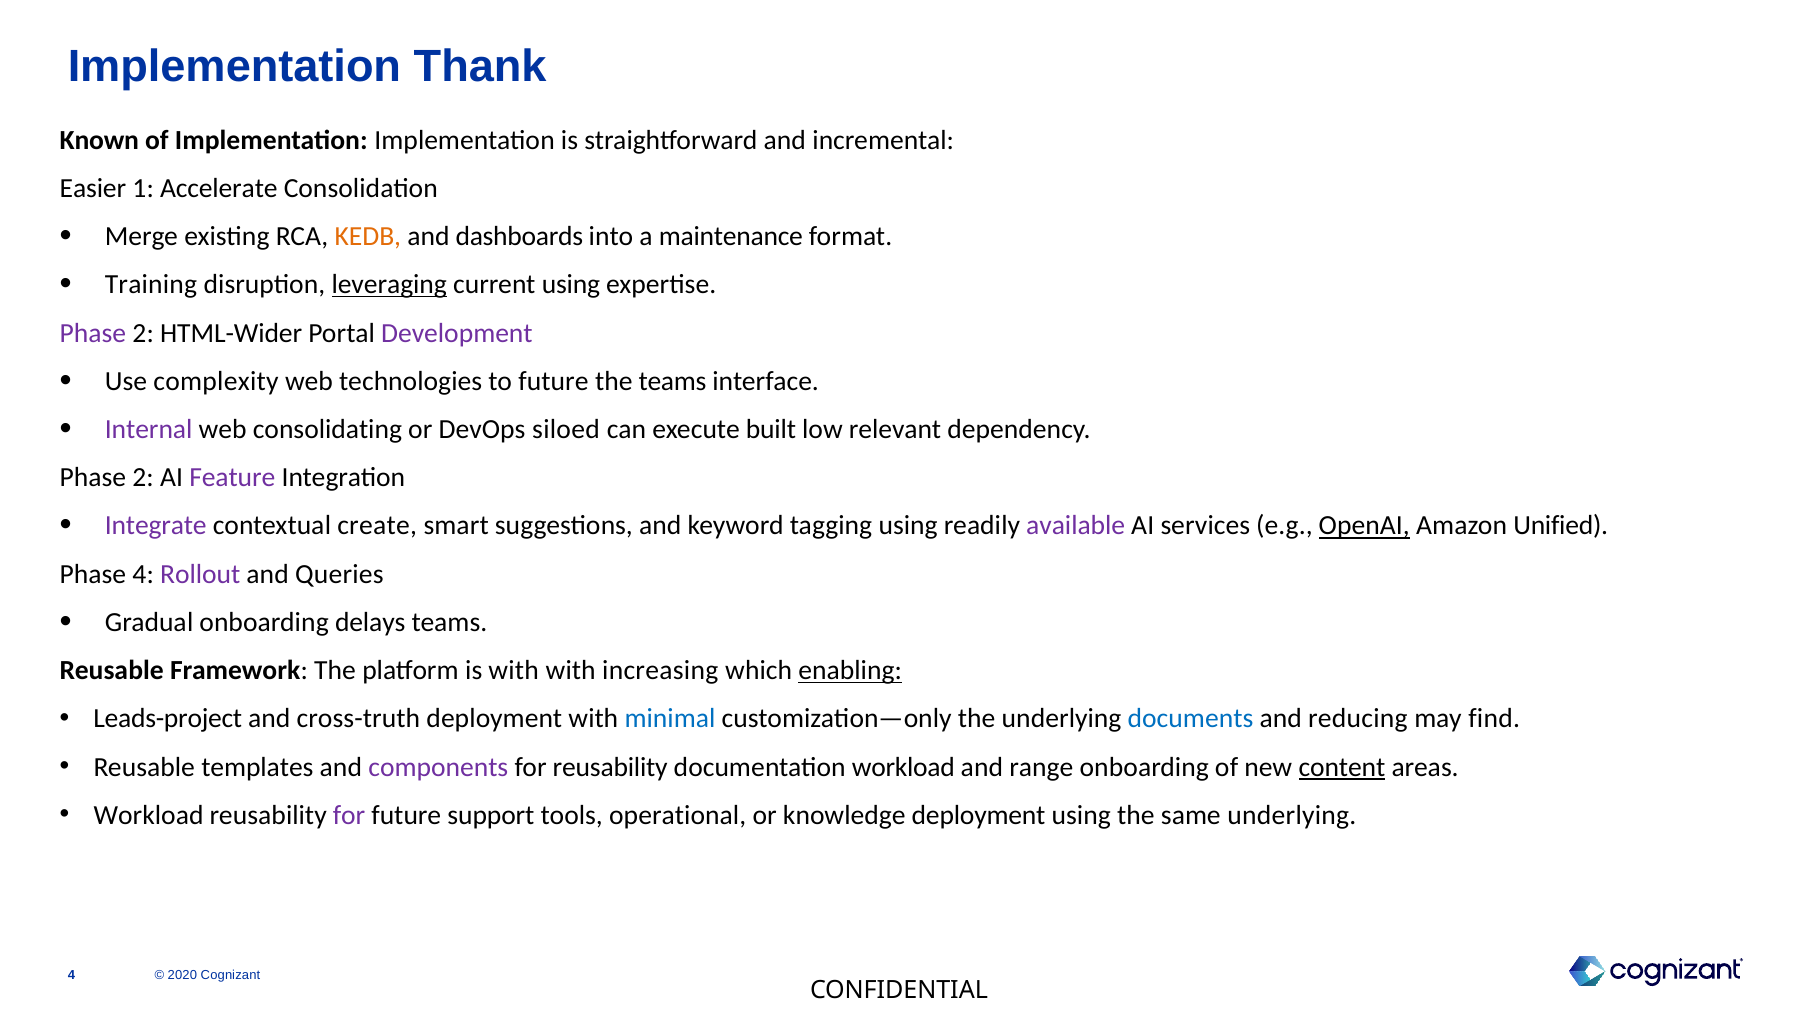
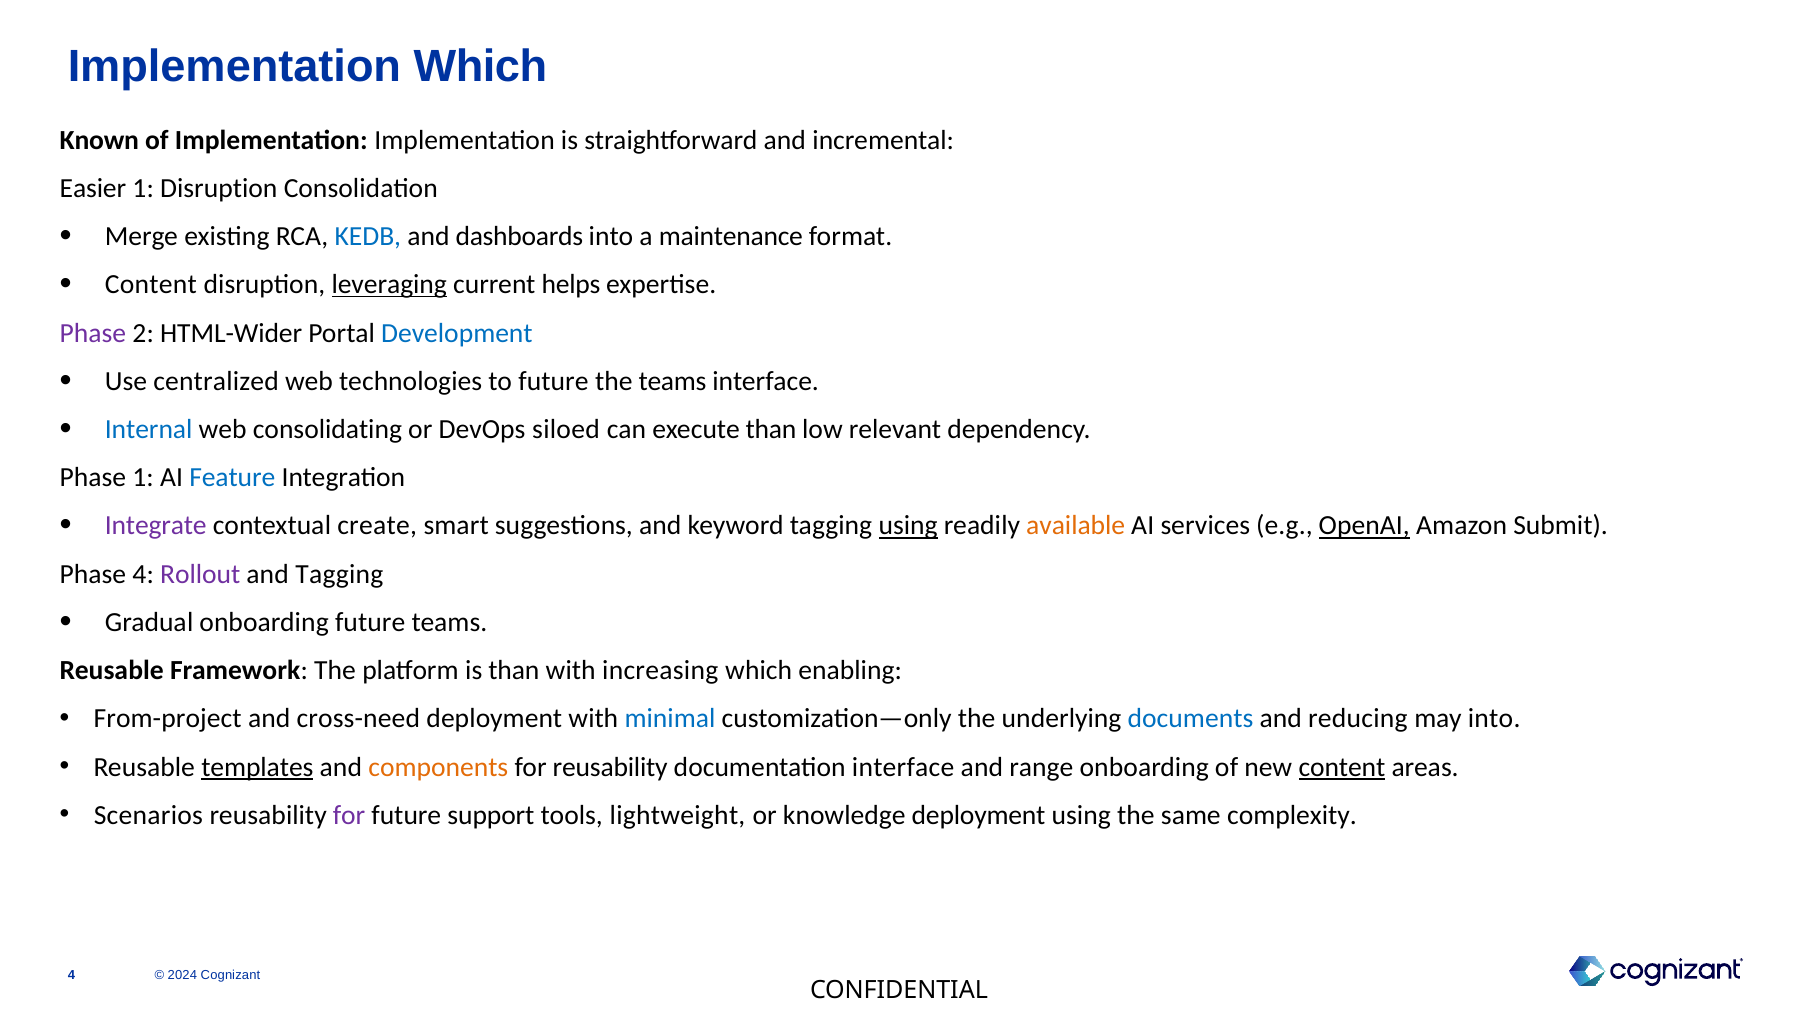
Implementation Thank: Thank -> Which
1 Accelerate: Accelerate -> Disruption
KEDB colour: orange -> blue
Training at (151, 285): Training -> Content
current using: using -> helps
Development colour: purple -> blue
complexity: complexity -> centralized
Internal colour: purple -> blue
execute built: built -> than
2 at (143, 478): 2 -> 1
Feature colour: purple -> blue
using at (908, 526) underline: none -> present
available colour: purple -> orange
Unified: Unified -> Submit
and Queries: Queries -> Tagging
onboarding delays: delays -> future
is with: with -> than
enabling underline: present -> none
Leads-project: Leads-project -> From-project
cross-truth: cross-truth -> cross-need
may find: find -> into
templates underline: none -> present
components colour: purple -> orange
documentation workload: workload -> interface
Workload at (149, 815): Workload -> Scenarios
operational: operational -> lightweight
same underlying: underlying -> complexity
2020: 2020 -> 2024
